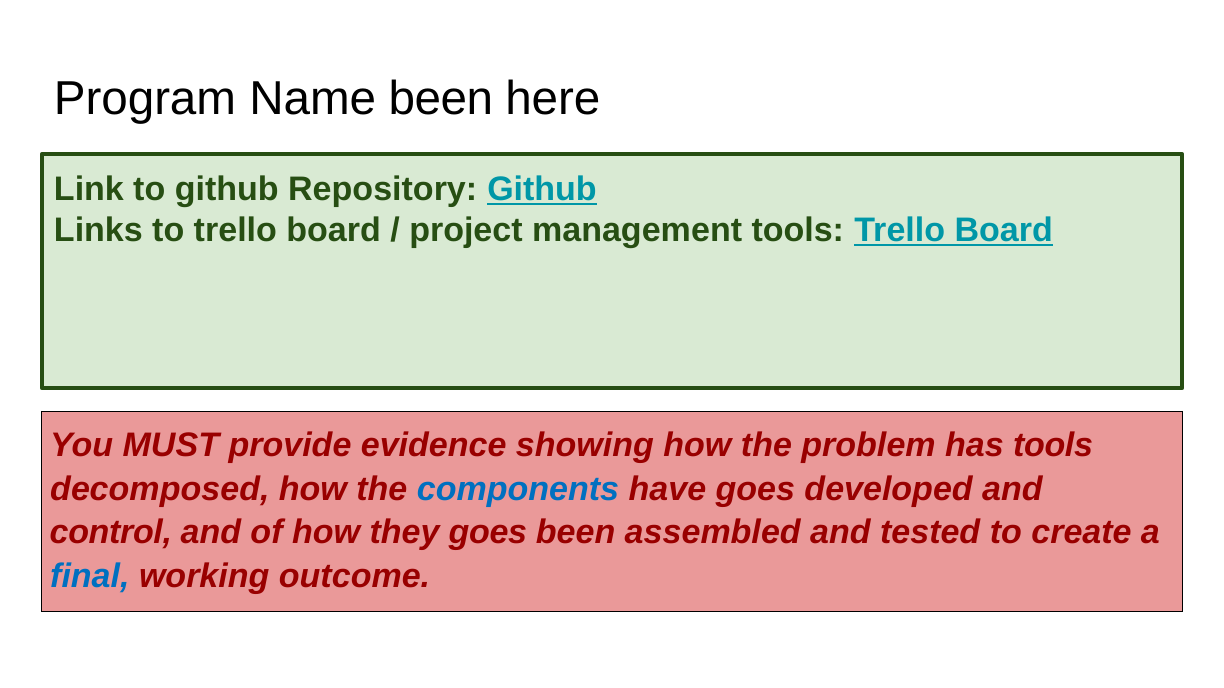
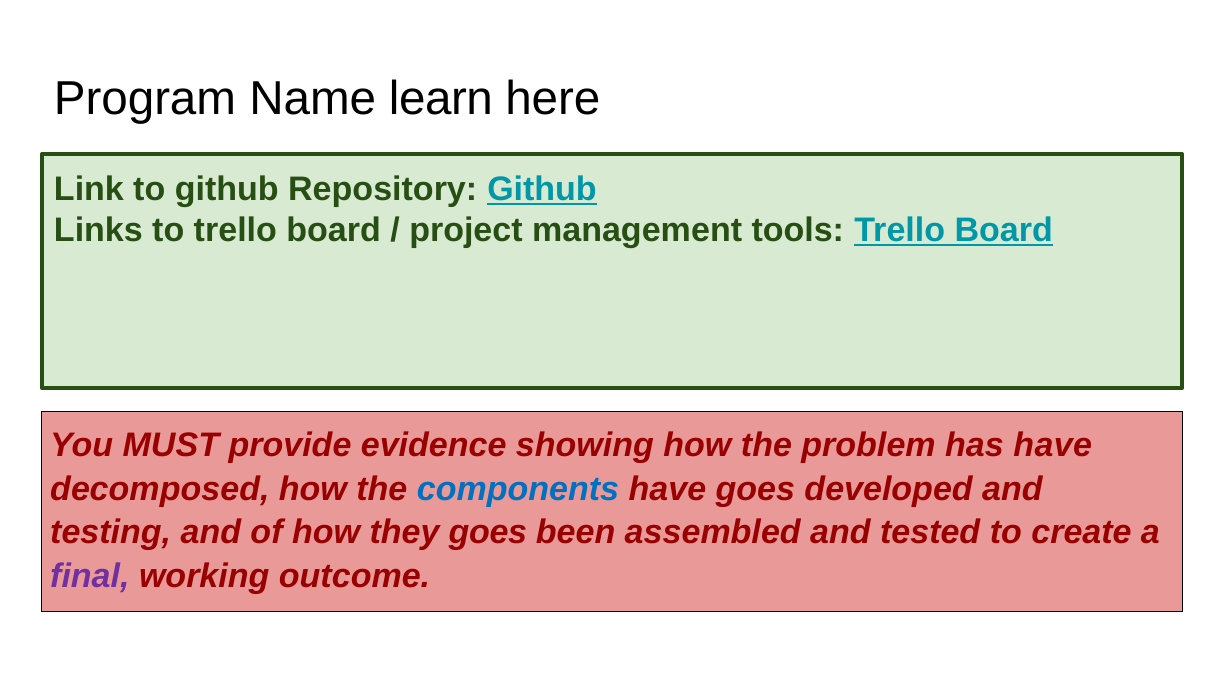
Name been: been -> learn
has tools: tools -> have
control: control -> testing
final colour: blue -> purple
